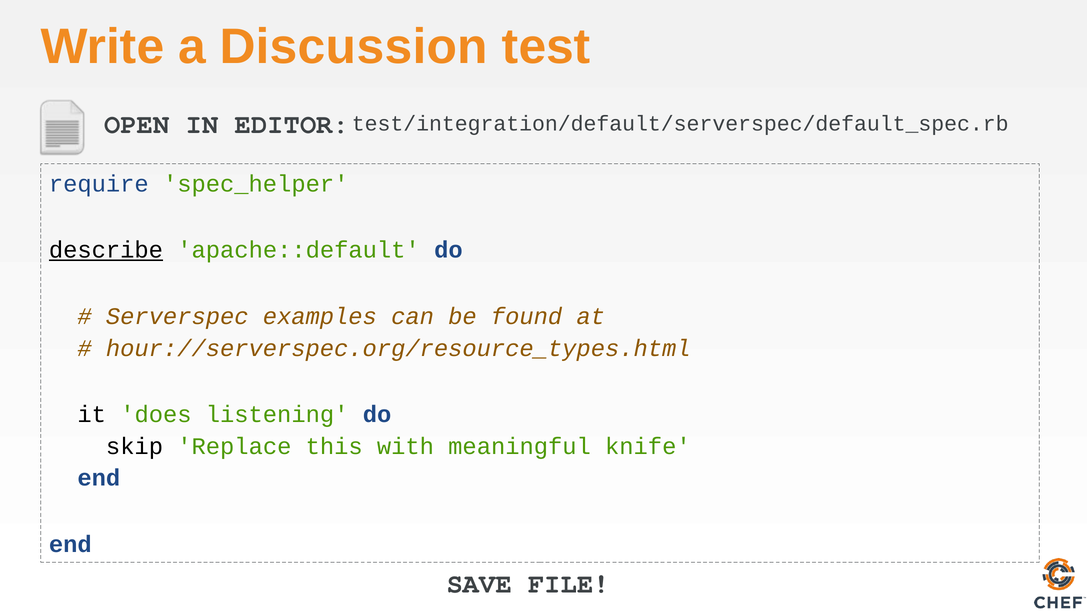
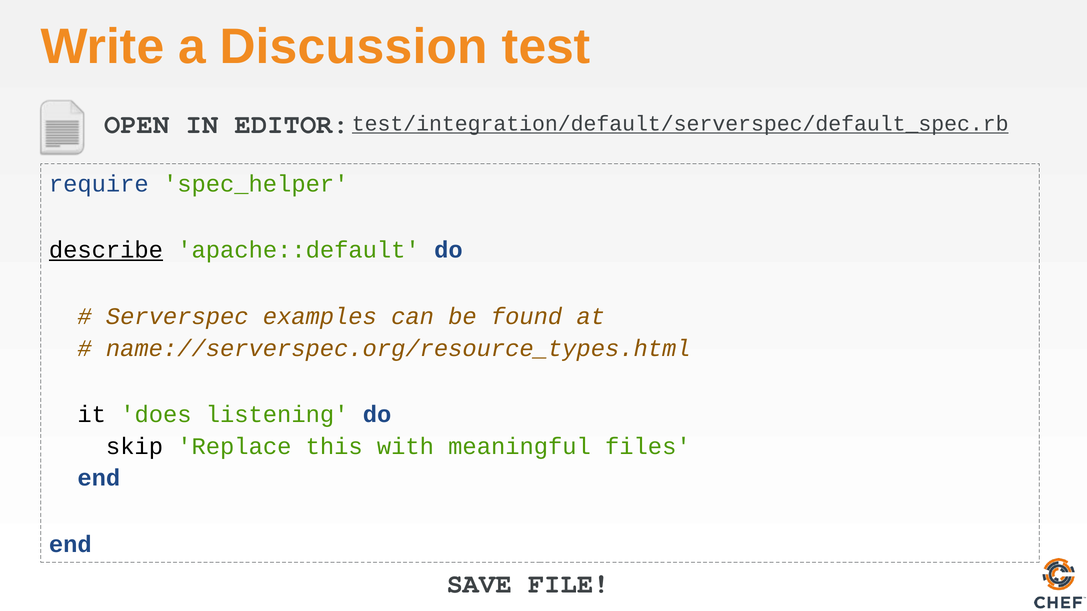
test/integration/default/serverspec/default_spec.rb underline: none -> present
hour://serverspec.org/resource_types.html: hour://serverspec.org/resource_types.html -> name://serverspec.org/resource_types.html
knife: knife -> files
